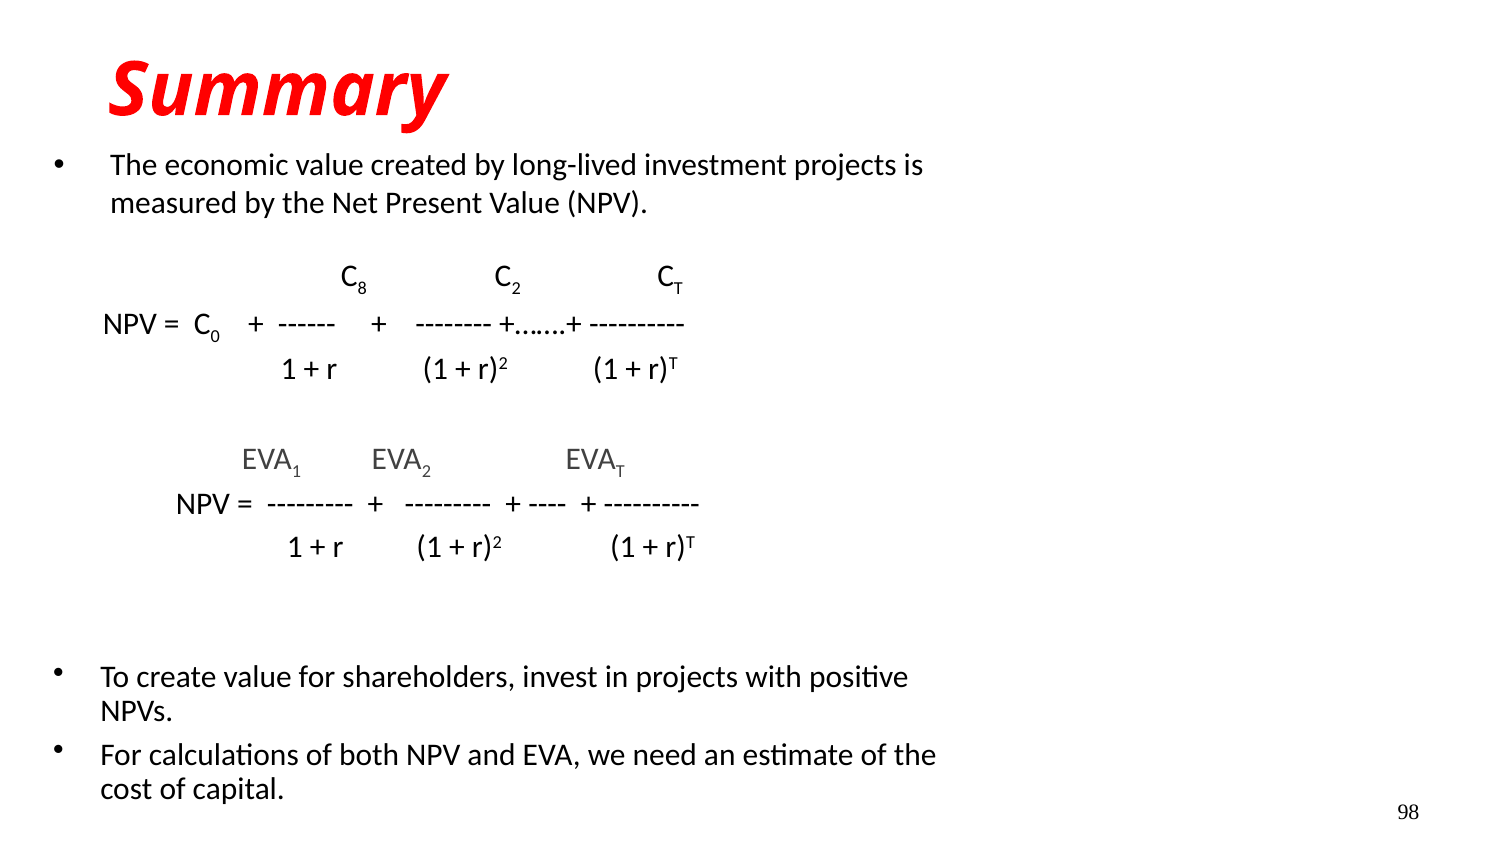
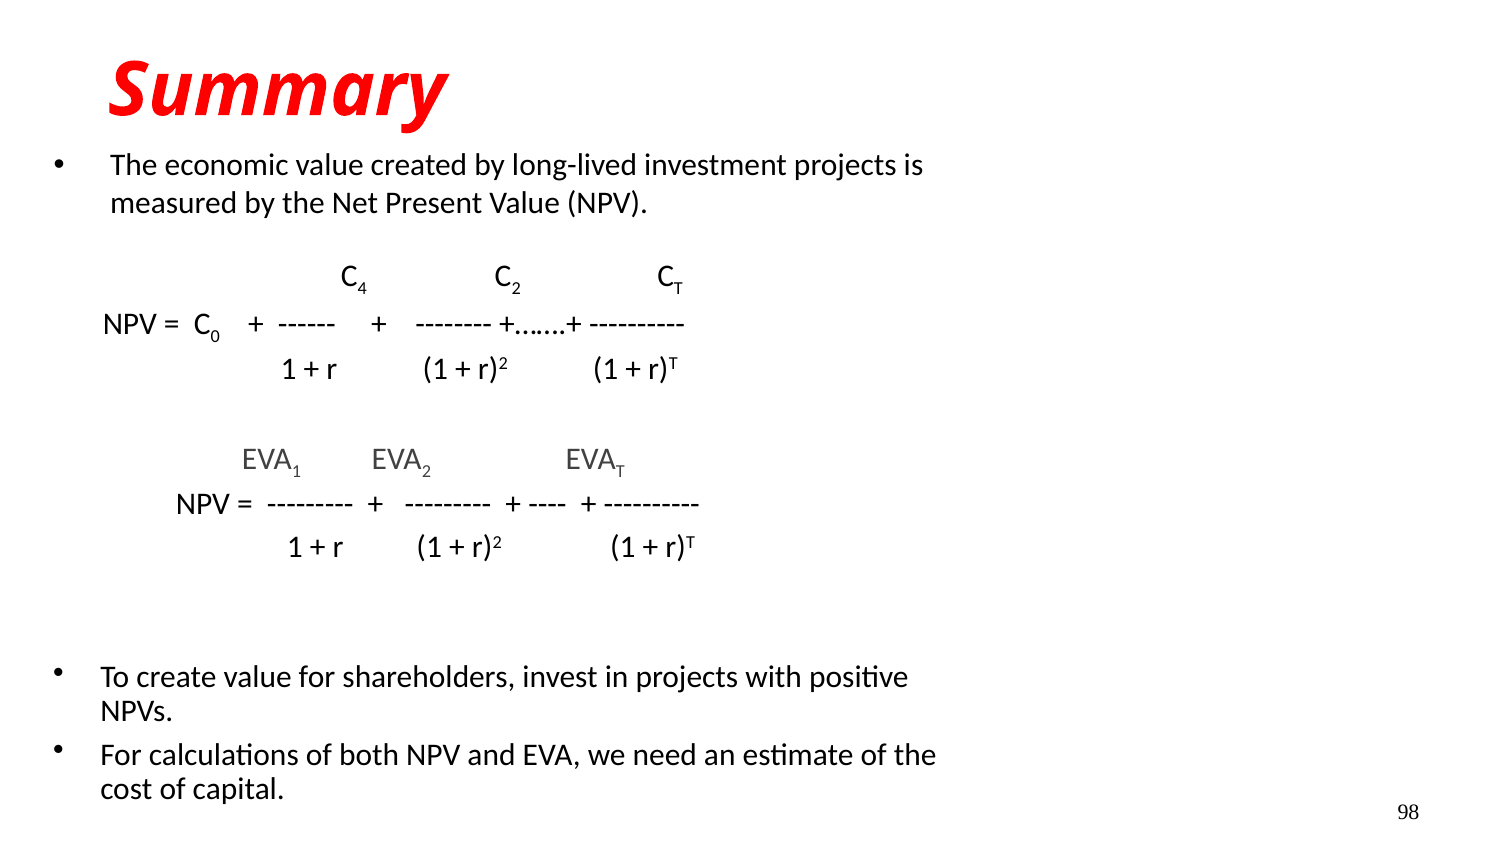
8: 8 -> 4
